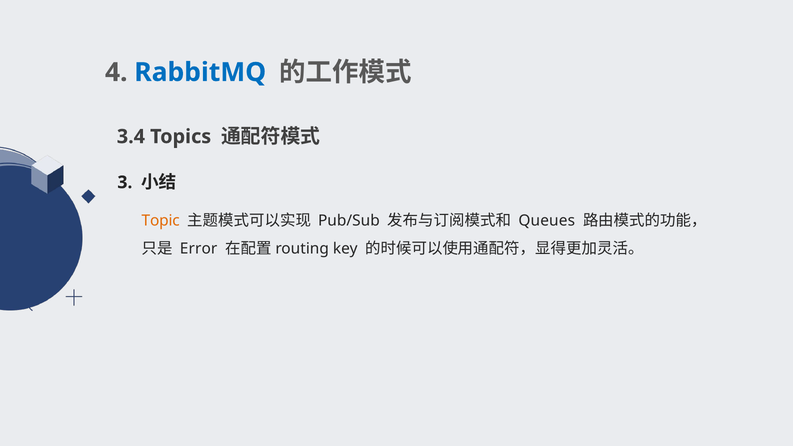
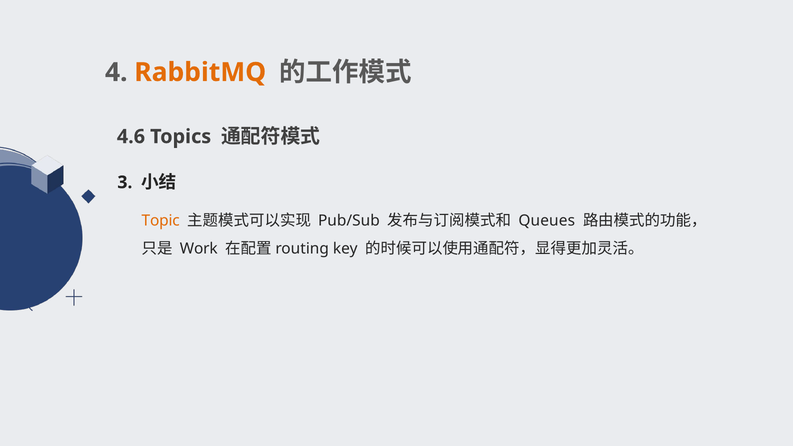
RabbitMQ colour: blue -> orange
3.4: 3.4 -> 4.6
Error: Error -> Work
